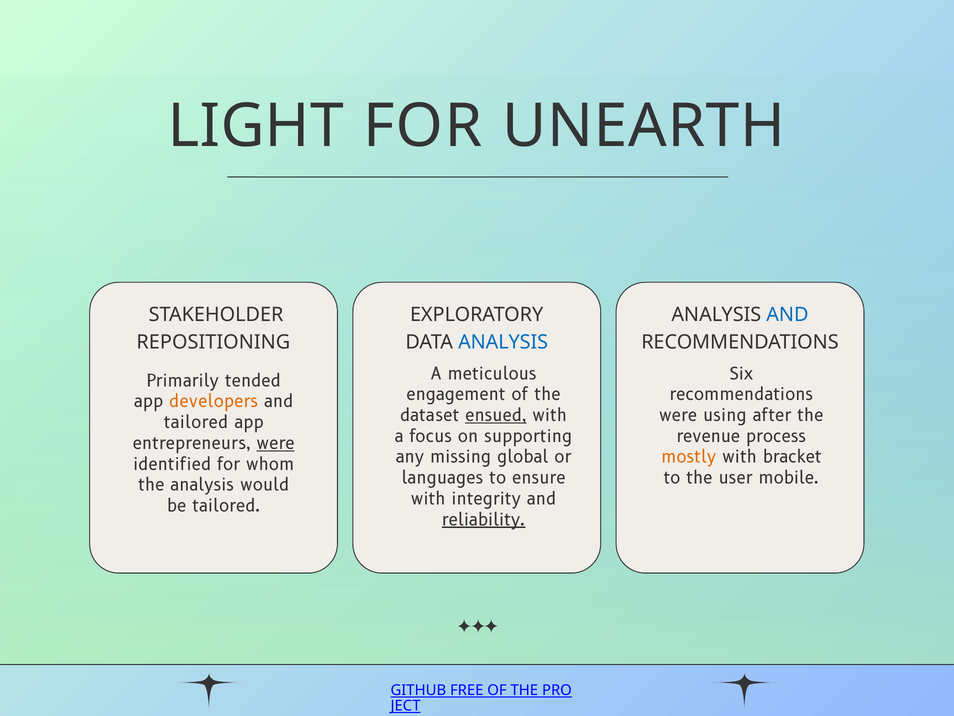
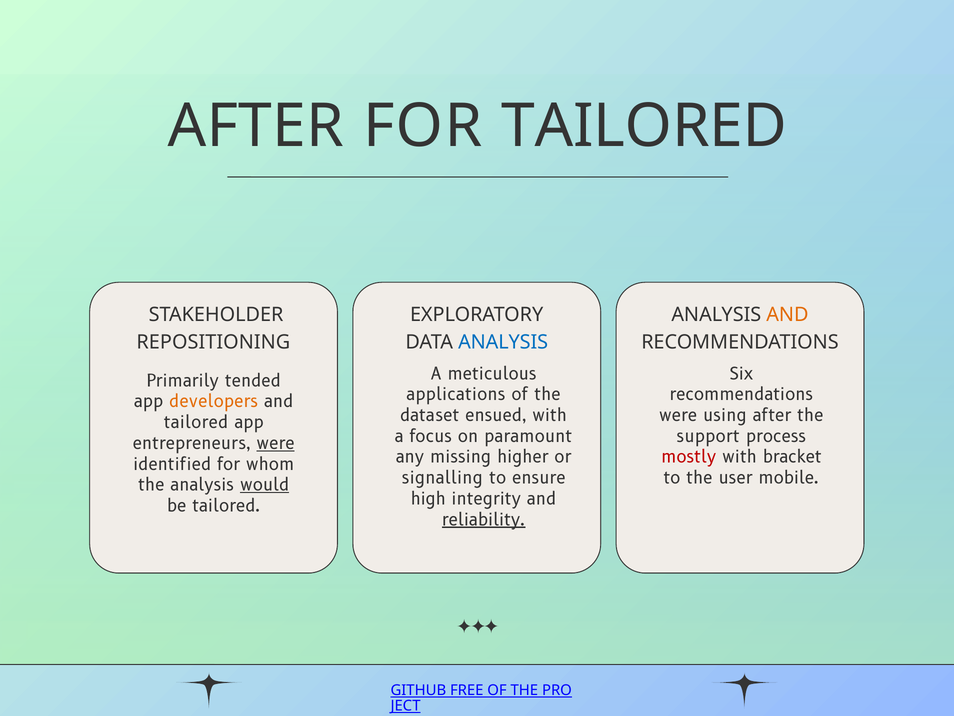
LIGHT at (256, 126): LIGHT -> AFTER
FOR UNEARTH: UNEARTH -> TAILORED
AND at (787, 314) colour: blue -> orange
engagement: engagement -> applications
ensued underline: present -> none
supporting: supporting -> paramount
revenue: revenue -> support
global: global -> higher
mostly colour: orange -> red
languages: languages -> signalling
would underline: none -> present
with at (428, 499): with -> high
